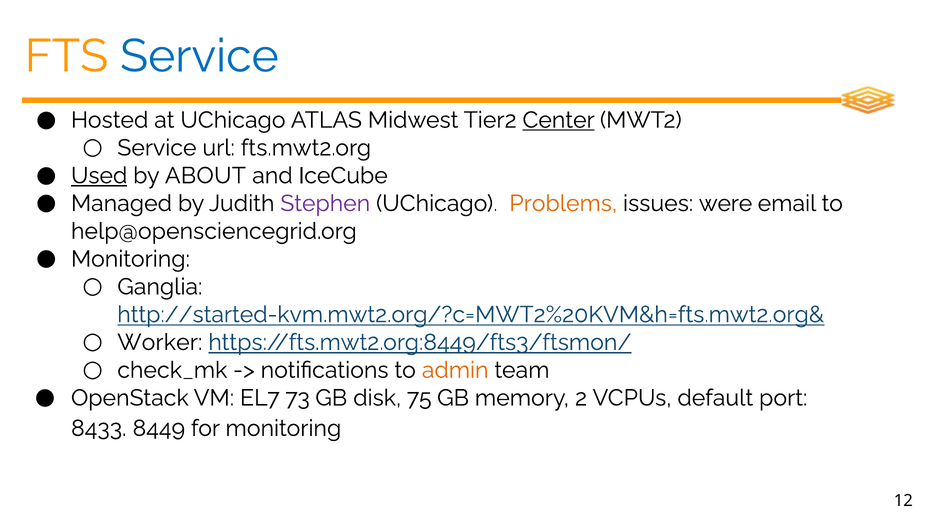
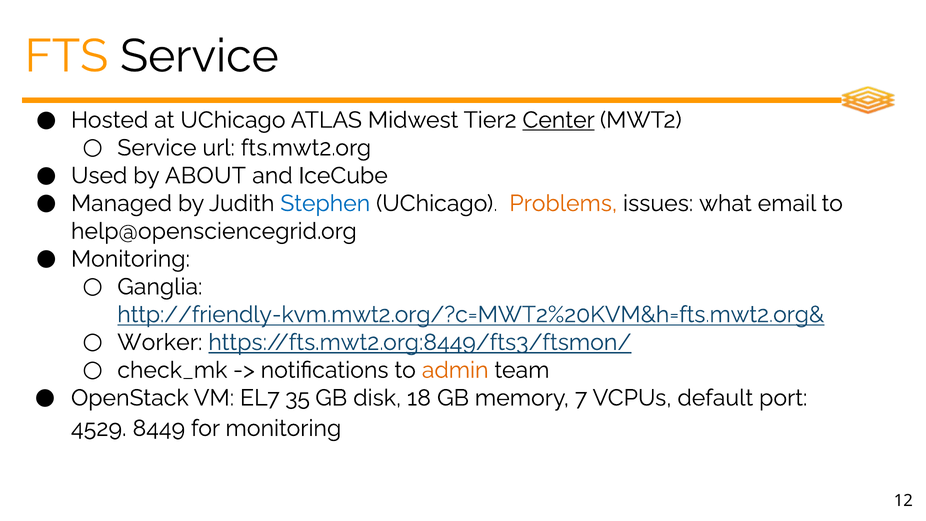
Service at (199, 56) colour: blue -> black
Used underline: present -> none
Stephen colour: purple -> blue
were: were -> what
http://started-kvm.mwt2.org/?c=MWT2%20KVM&h=fts.mwt2.org&: http://started-kvm.mwt2.org/?c=MWT2%20KVM&h=fts.mwt2.org& -> http://friendly-kvm.mwt2.org/?c=MWT2%20KVM&h=fts.mwt2.org&
73: 73 -> 35
75: 75 -> 18
2: 2 -> 7
8433: 8433 -> 4529
